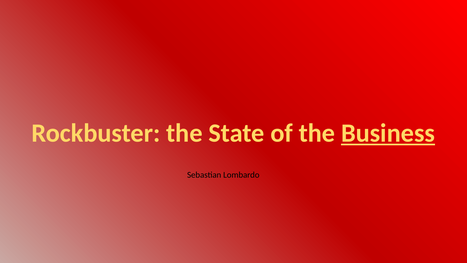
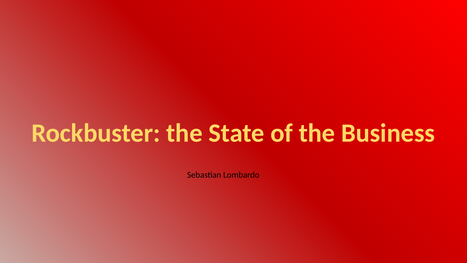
Business underline: present -> none
